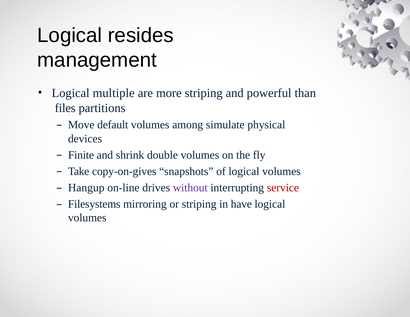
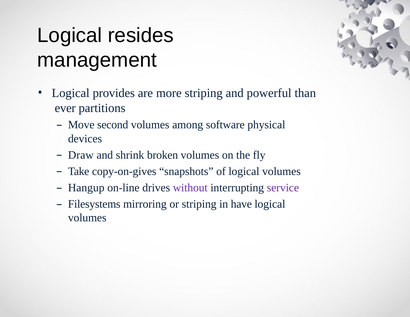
multiple: multiple -> provides
files: files -> ever
default: default -> second
simulate: simulate -> software
Finite: Finite -> Draw
double: double -> broken
service colour: red -> purple
